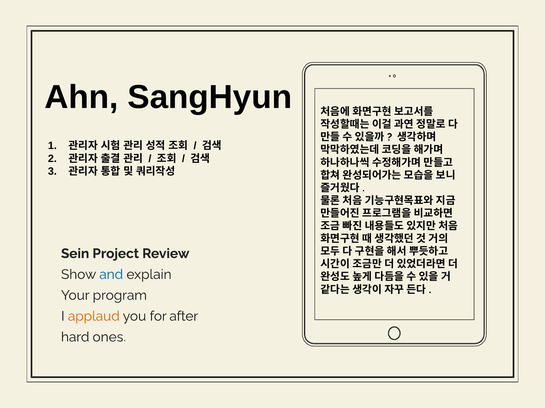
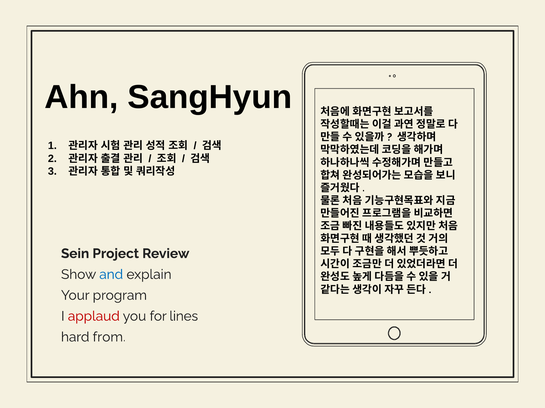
applaud colour: orange -> red
after: after -> lines
ones: ones -> from
